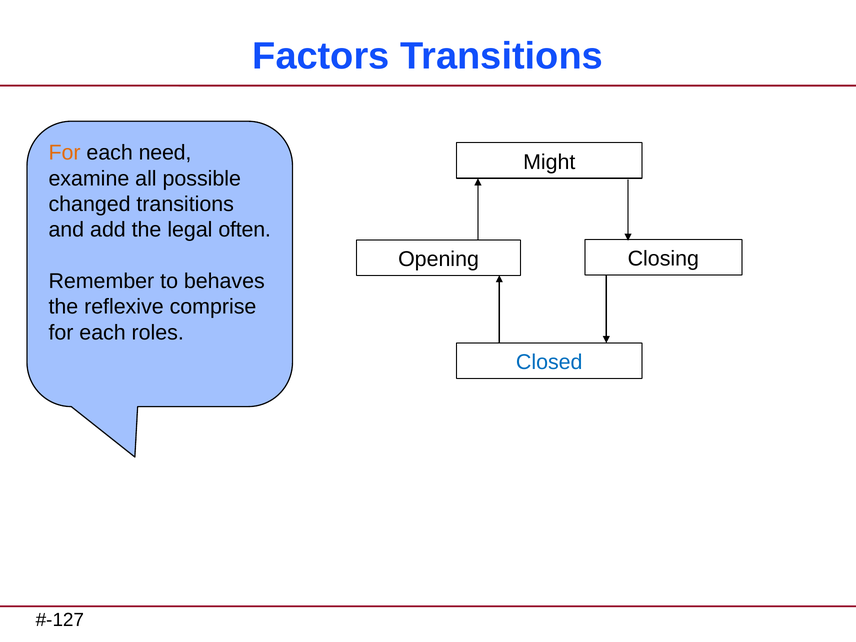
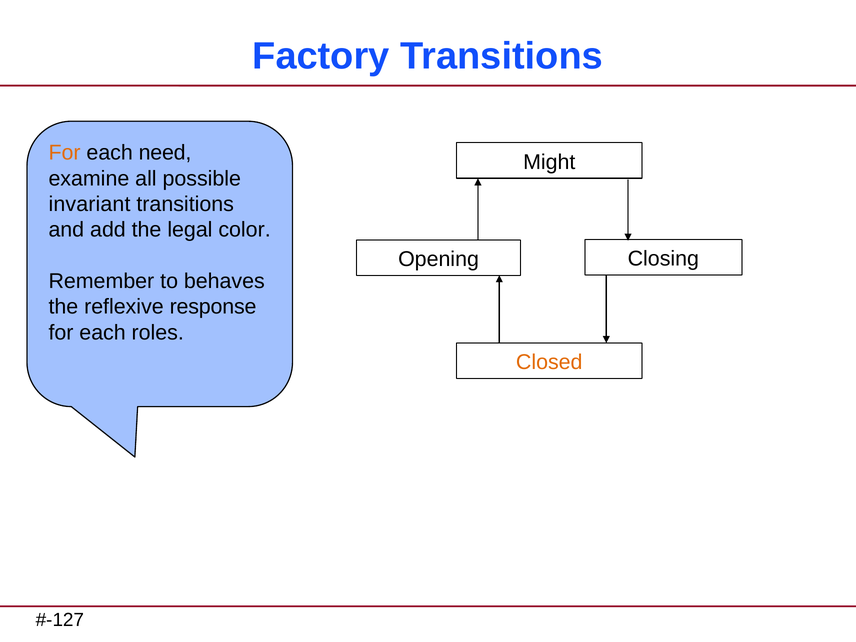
Factors: Factors -> Factory
changed: changed -> invariant
often: often -> color
comprise: comprise -> response
Closed colour: blue -> orange
